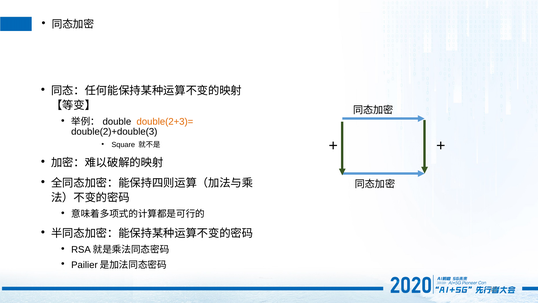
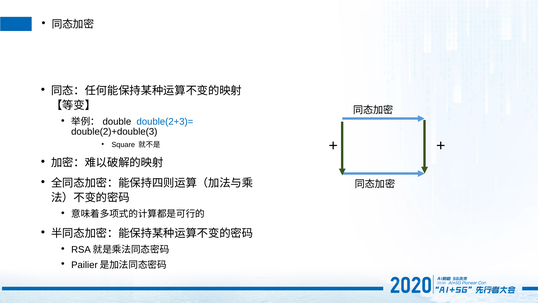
double(2+3)= colour: orange -> blue
